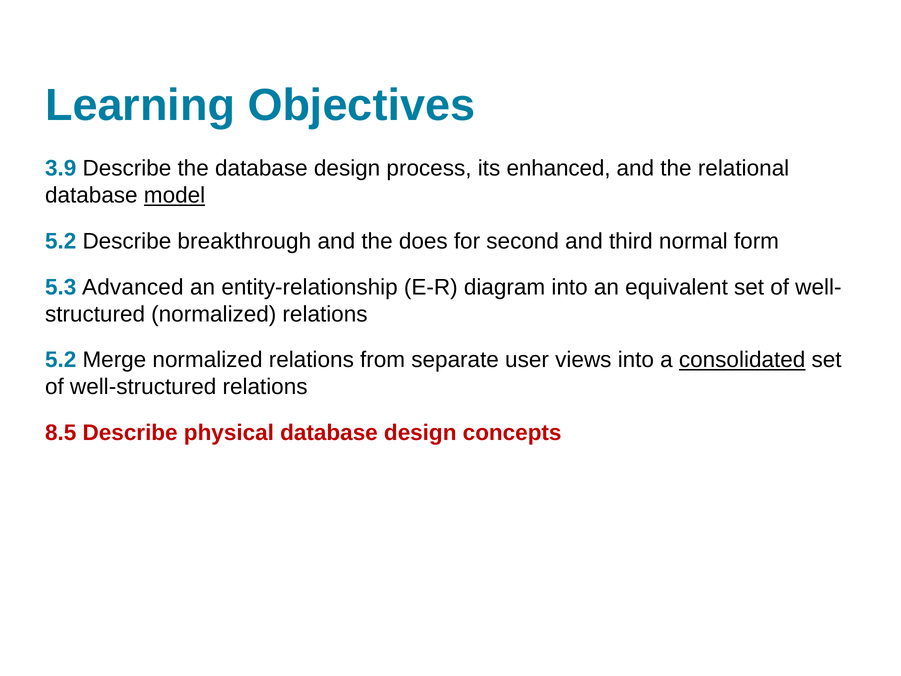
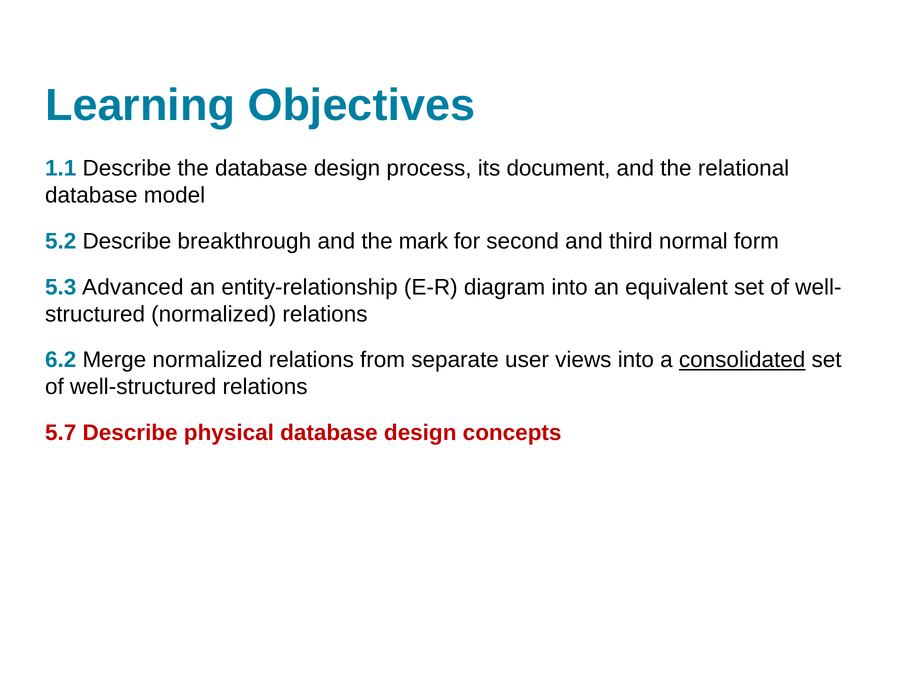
3.9: 3.9 -> 1.1
enhanced: enhanced -> document
model underline: present -> none
does: does -> mark
5.2 at (61, 360): 5.2 -> 6.2
8.5: 8.5 -> 5.7
